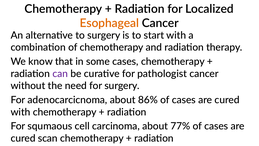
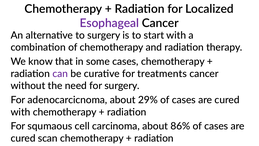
Esophageal colour: orange -> purple
pathologist: pathologist -> treatments
86%: 86% -> 29%
77%: 77% -> 86%
